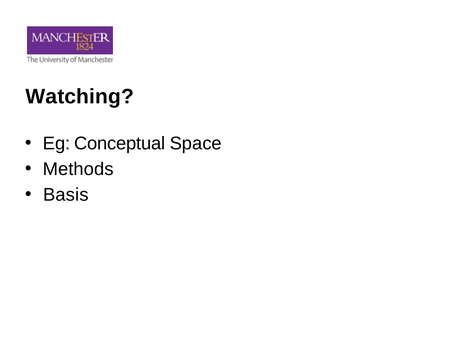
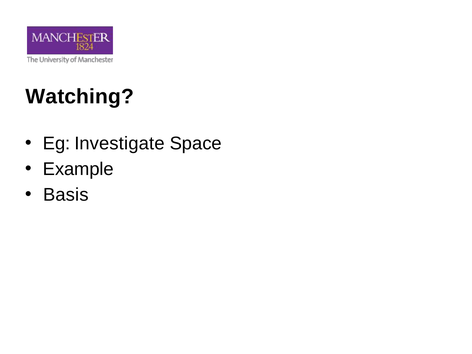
Conceptual: Conceptual -> Investigate
Methods: Methods -> Example
